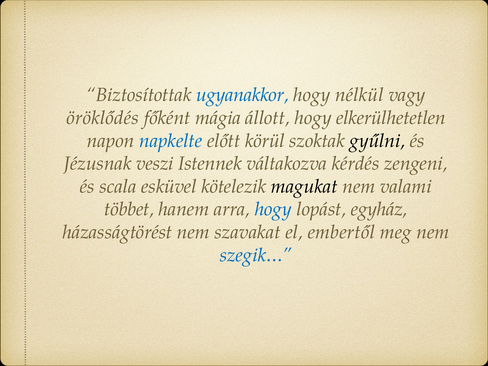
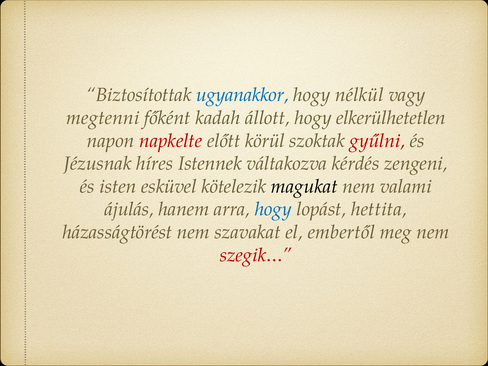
öröklődés: öröklődés -> megtenni
mágia: mágia -> kadah
napkelte colour: blue -> red
gyűlni colour: black -> red
veszi: veszi -> híres
scala: scala -> isten
többet: többet -> ájulás
egyház: egyház -> hettita
szegik… colour: blue -> red
